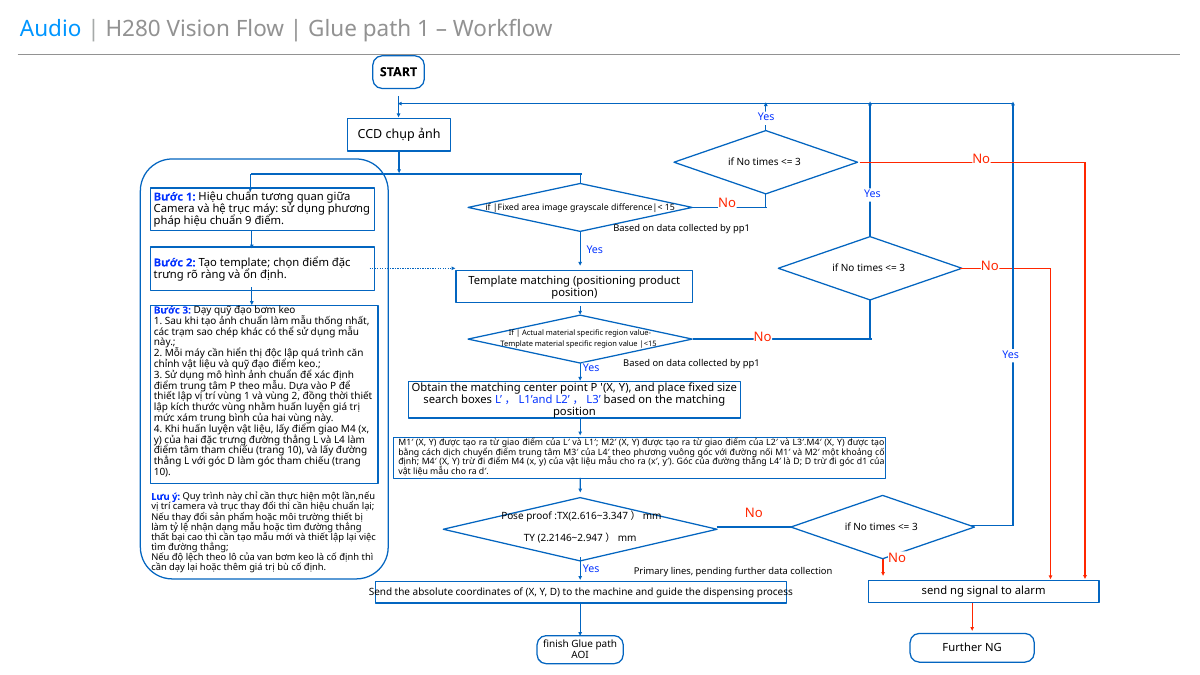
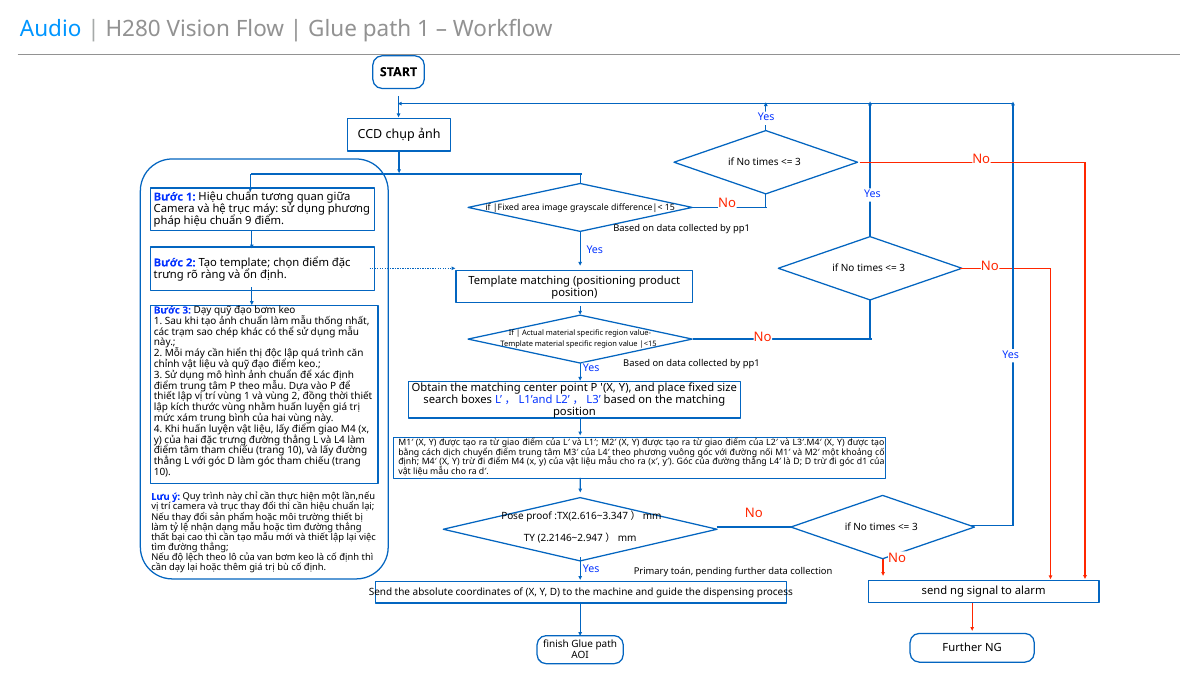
lines: lines -> toán
